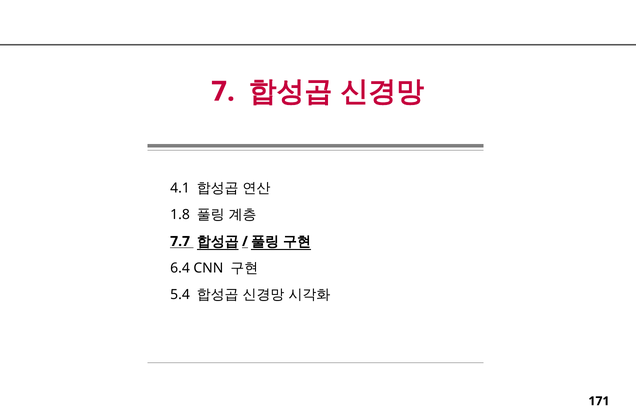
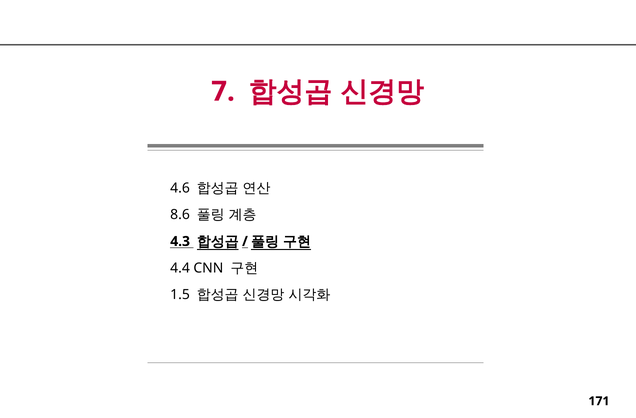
4.1: 4.1 -> 4.6
1.8: 1.8 -> 8.6
7.7: 7.7 -> 4.3
6.4: 6.4 -> 4.4
5.4: 5.4 -> 1.5
